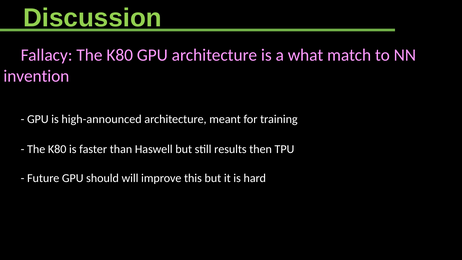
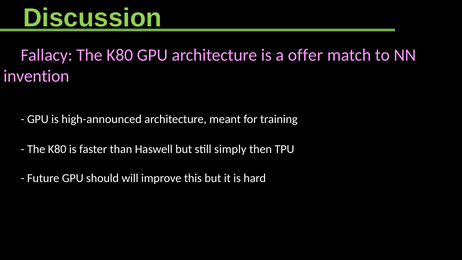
what: what -> offer
results: results -> simply
